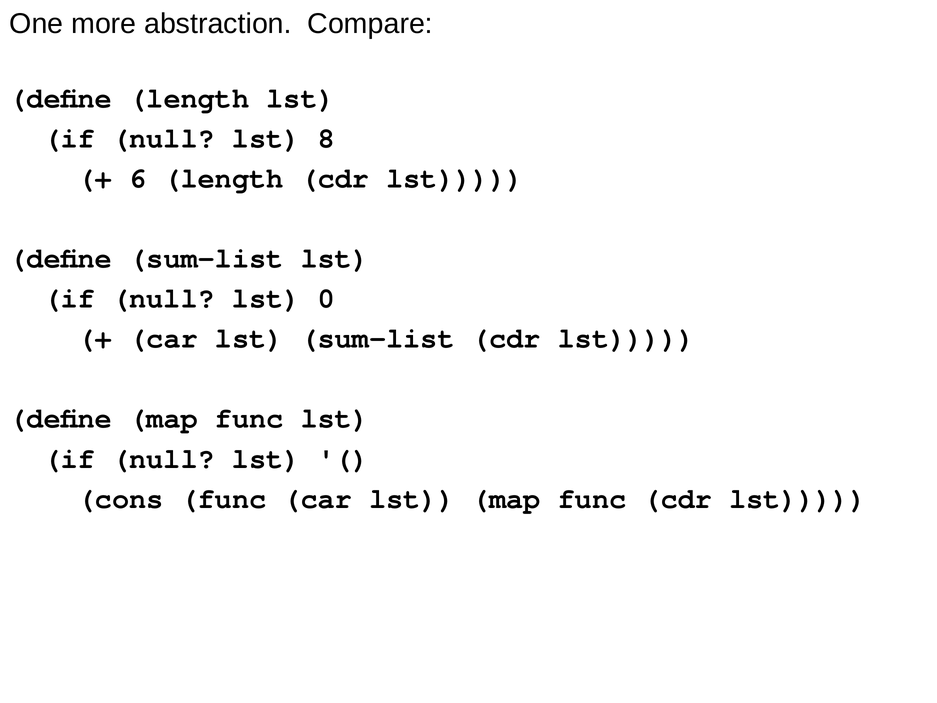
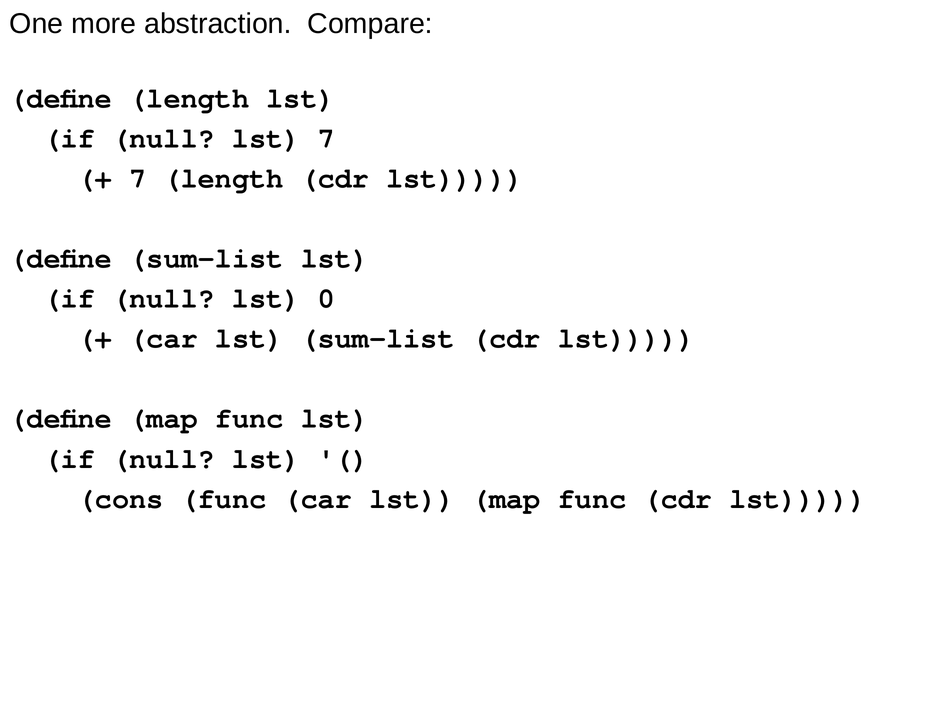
lst 8: 8 -> 7
6 at (138, 178): 6 -> 7
